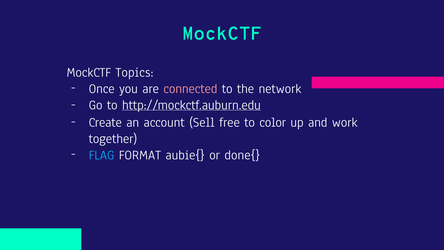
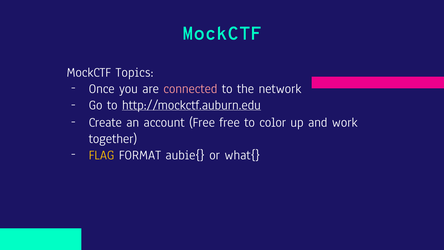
account Sell: Sell -> Free
FLAG colour: light blue -> yellow
done{: done{ -> what{
